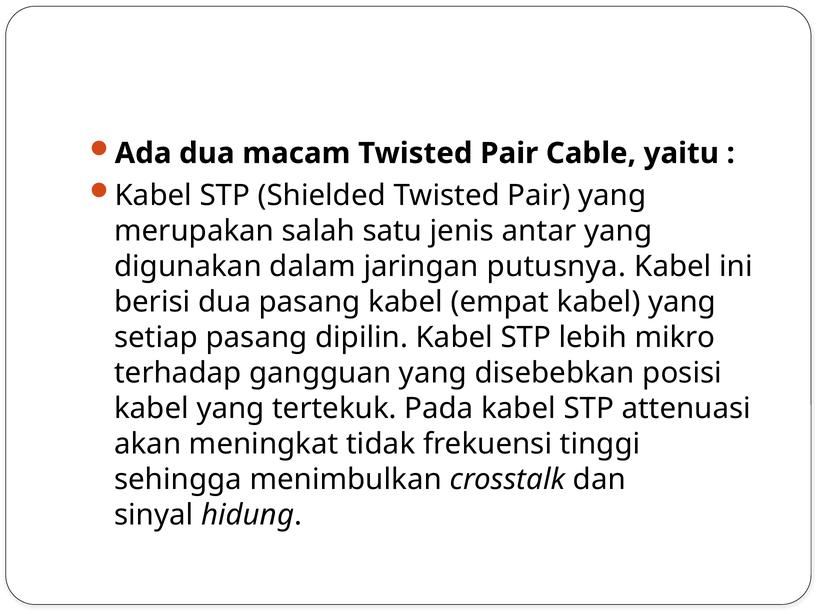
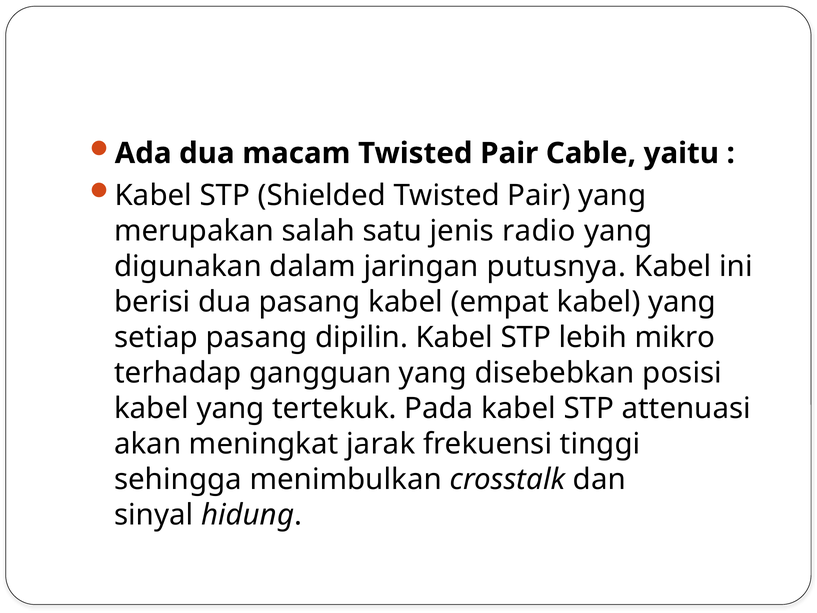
antar: antar -> radio
tidak: tidak -> jarak
